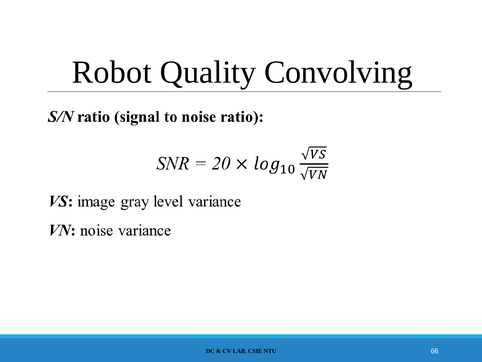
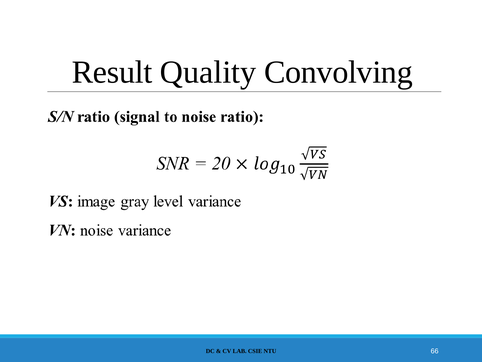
Robot: Robot -> Result
